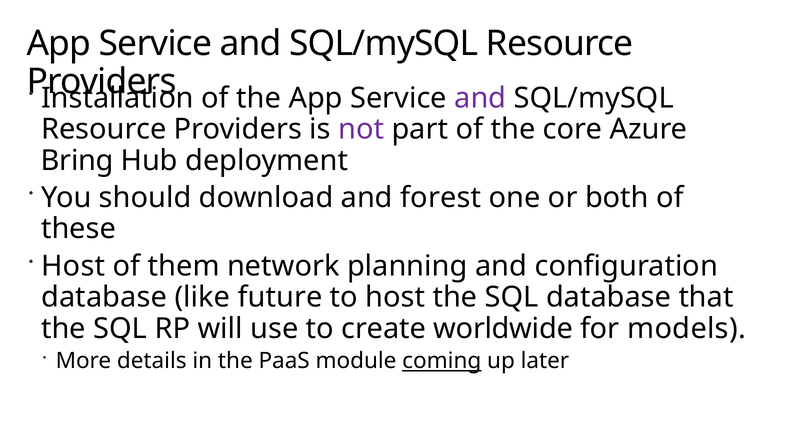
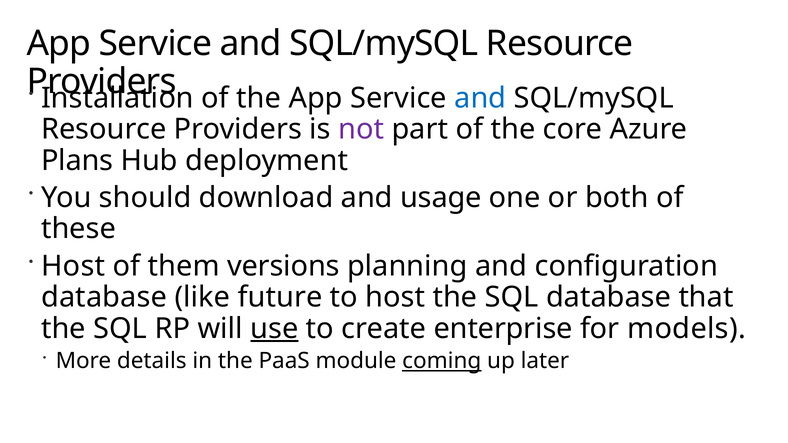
and at (480, 98) colour: purple -> blue
Bring: Bring -> Plans
forest: forest -> usage
network: network -> versions
use underline: none -> present
worldwide: worldwide -> enterprise
